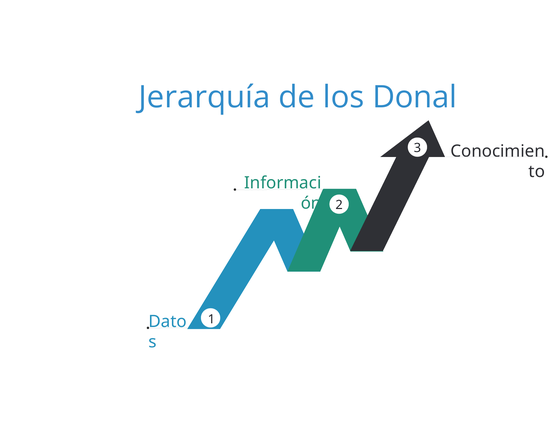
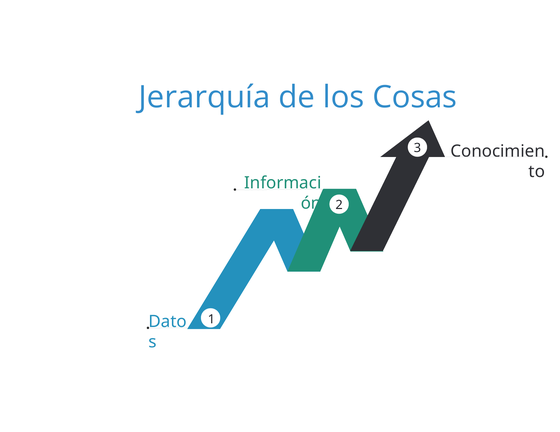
Donal: Donal -> Cosas
